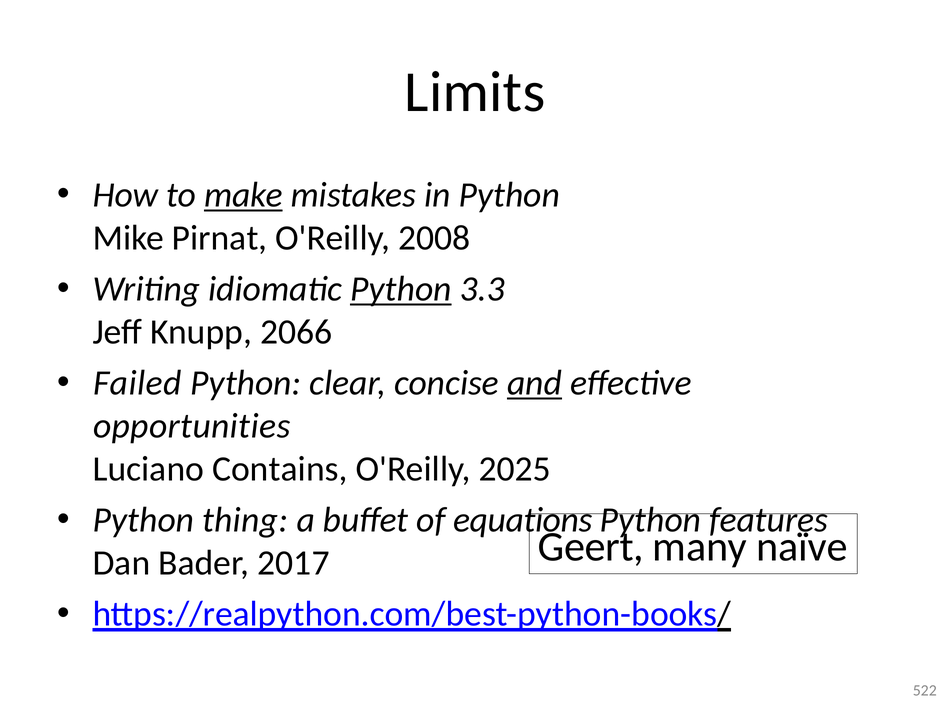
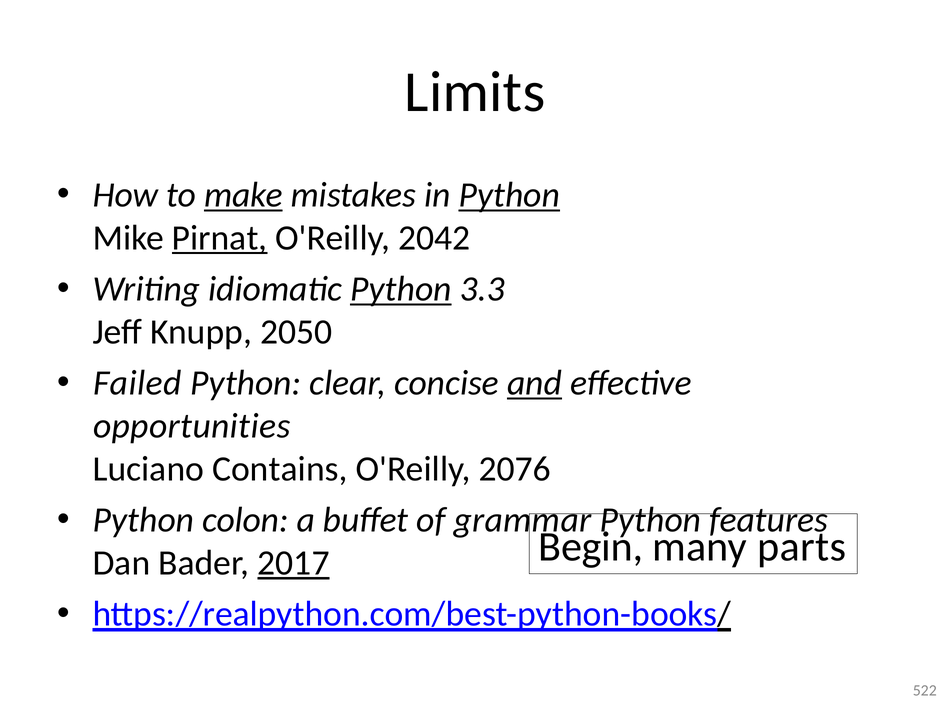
Python at (509, 195) underline: none -> present
Pirnat underline: none -> present
2008: 2008 -> 2042
2066: 2066 -> 2050
2025: 2025 -> 2076
thing: thing -> colon
equations: equations -> grammar
Geert: Geert -> Begin
naïve: naïve -> parts
2017 underline: none -> present
